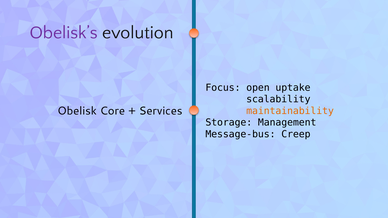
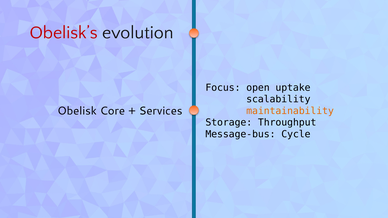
Obelisk’s colour: purple -> red
Management: Management -> Throughput
Creep: Creep -> Cycle
